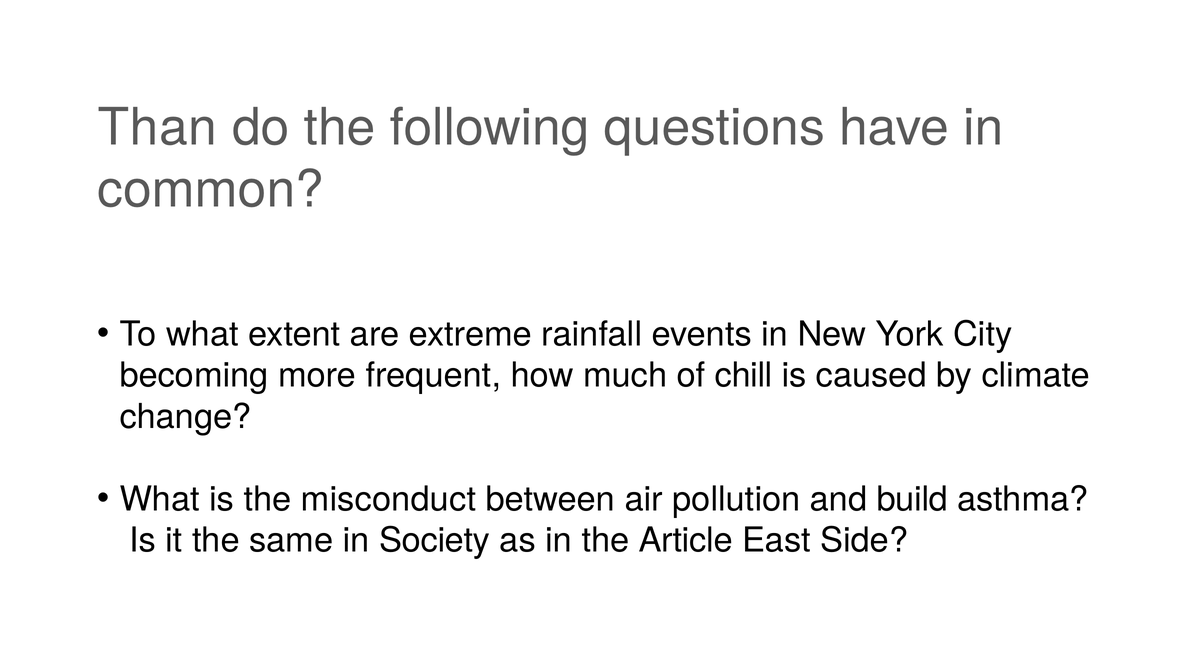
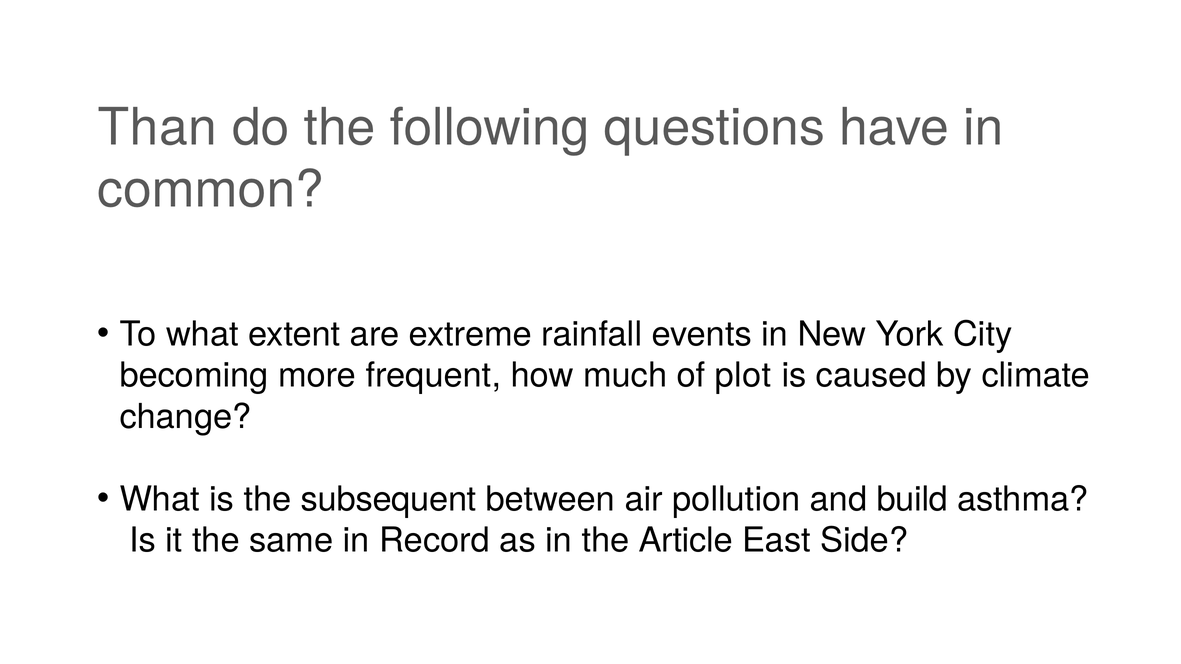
chill: chill -> plot
misconduct: misconduct -> subsequent
Society: Society -> Record
